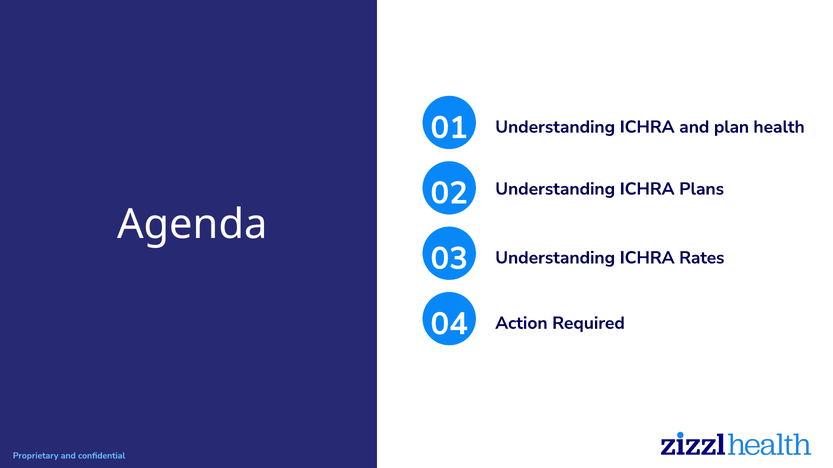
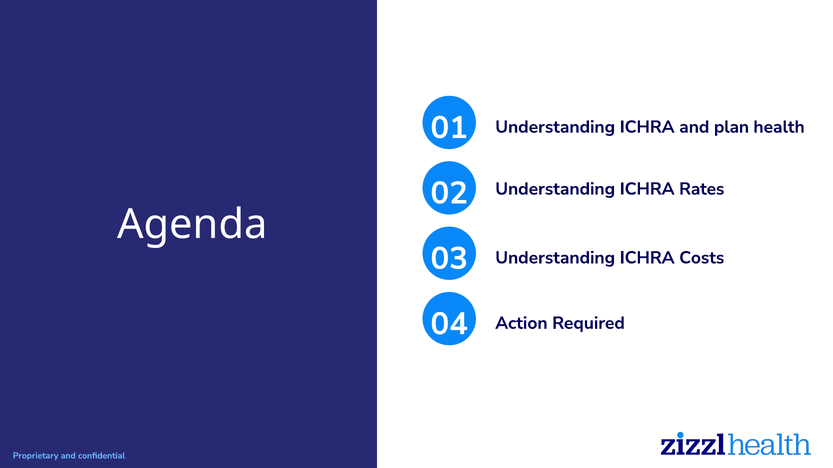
Plans: Plans -> Rates
Rates: Rates -> Costs
